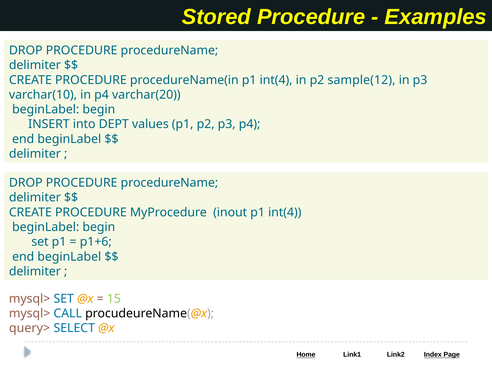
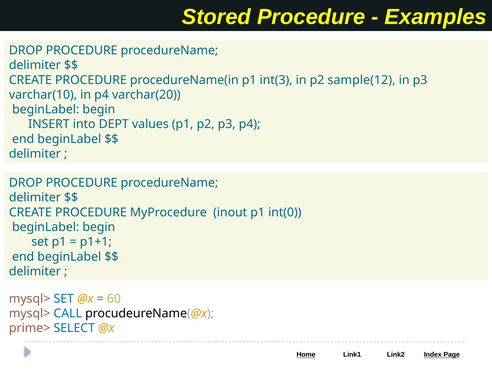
procedureName(in p1 int(4: int(4 -> int(3
inout p1 int(4: int(4 -> int(0
p1+6: p1+6 -> p1+1
15: 15 -> 60
query>: query> -> prime>
